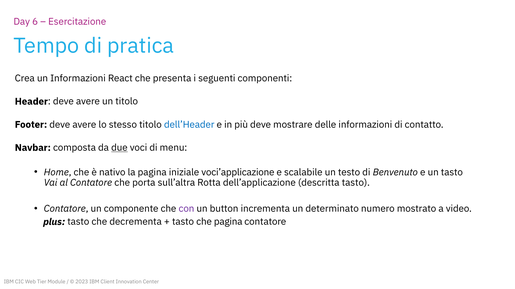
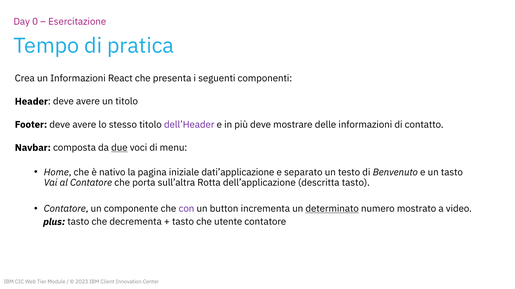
6: 6 -> 0
dell’Header colour: blue -> purple
voci’applicazione: voci’applicazione -> dati’applicazione
scalabile: scalabile -> separato
determinato underline: none -> present
che pagina: pagina -> utente
